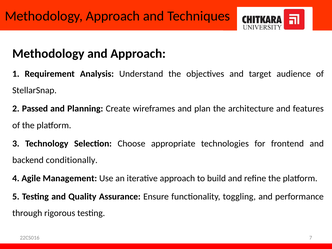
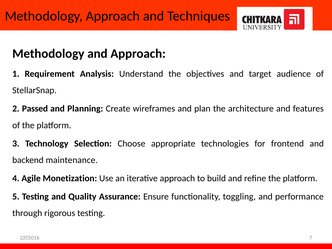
conditionally: conditionally -> maintenance
Management: Management -> Monetization
